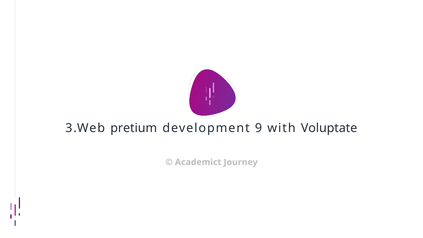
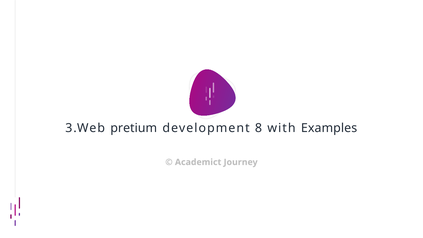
9: 9 -> 8
Voluptate: Voluptate -> Examples
